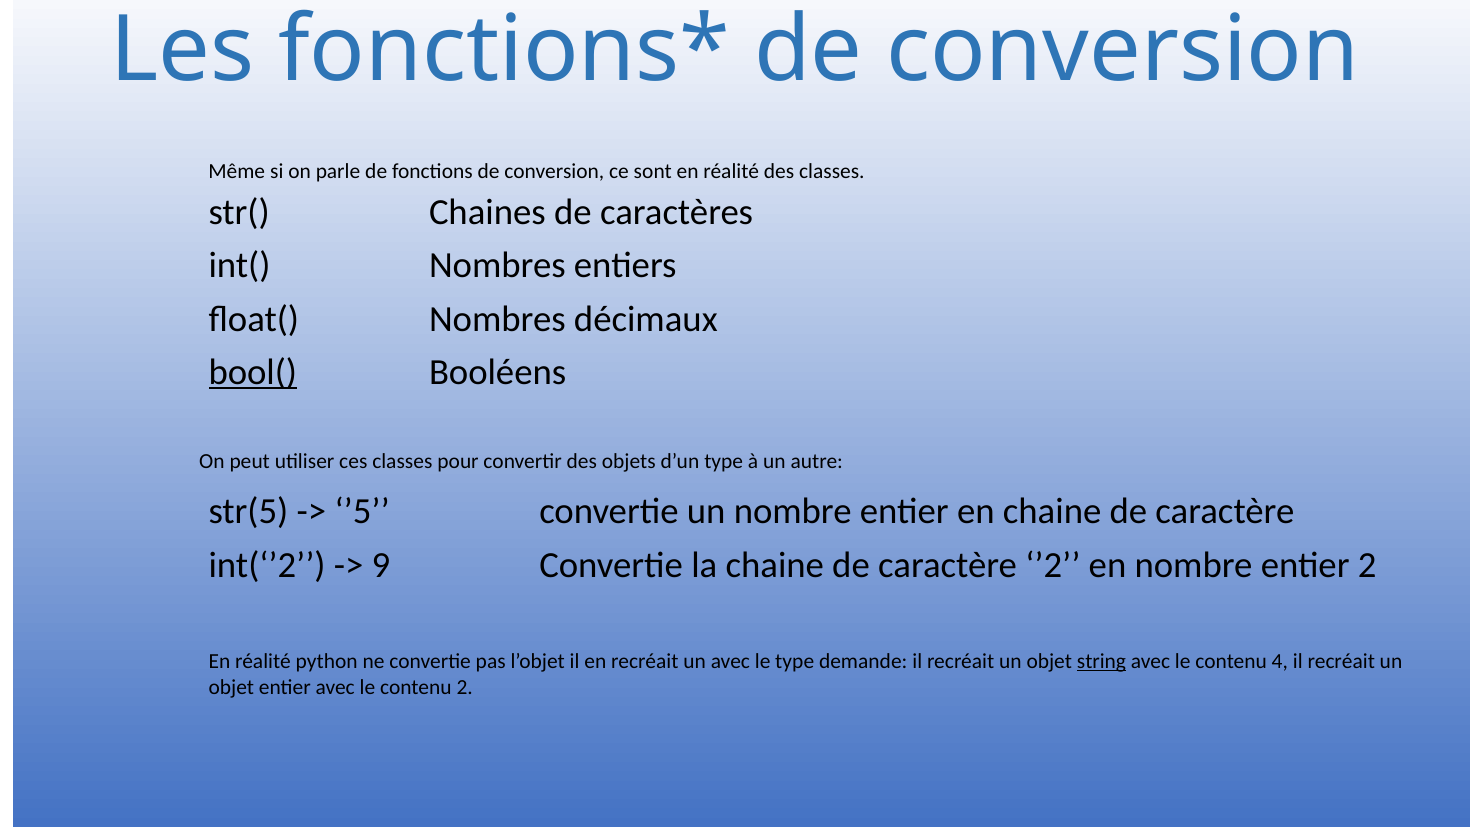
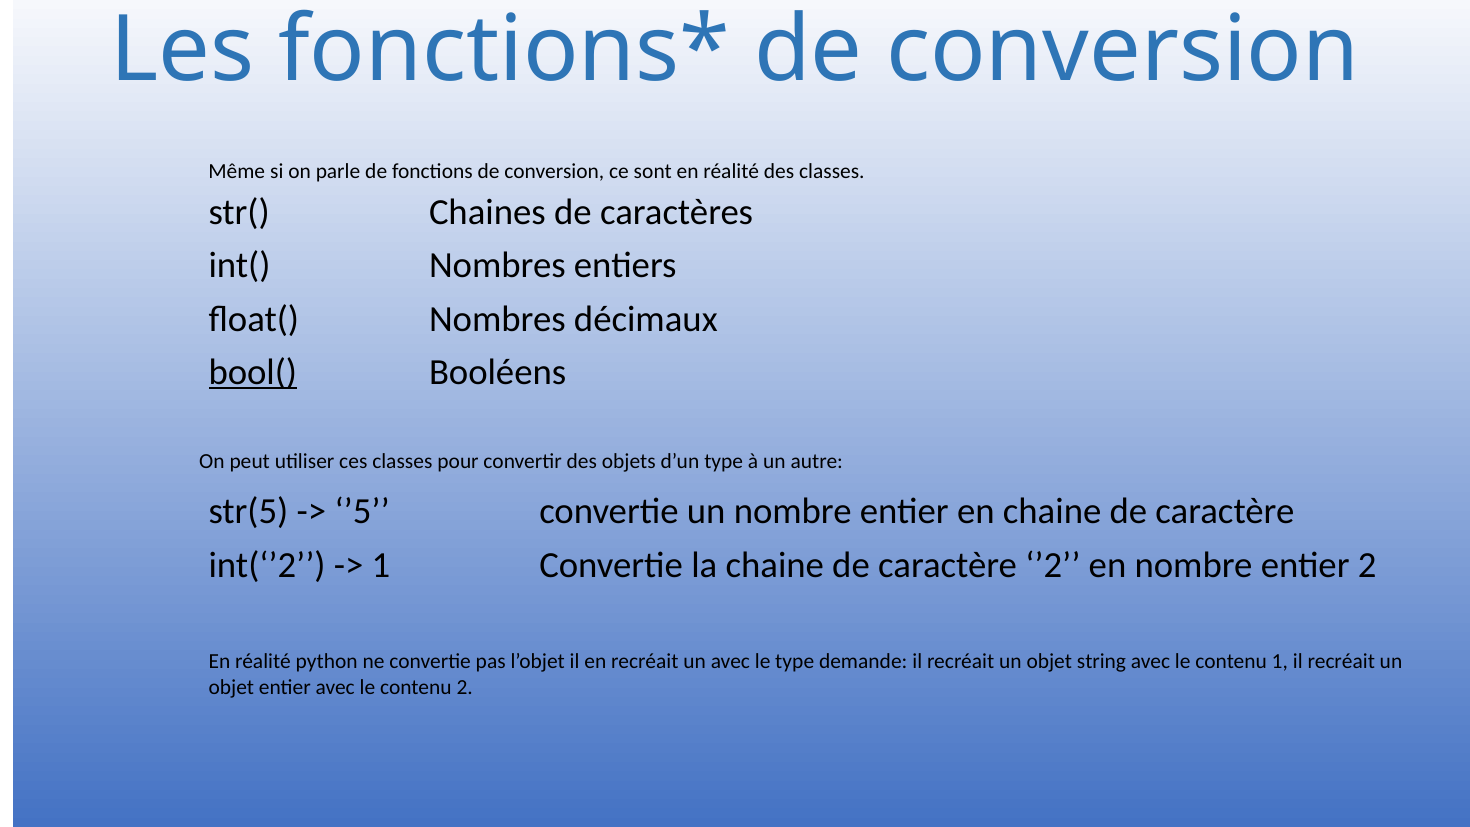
9 at (381, 565): 9 -> 1
string underline: present -> none
contenu 4: 4 -> 1
